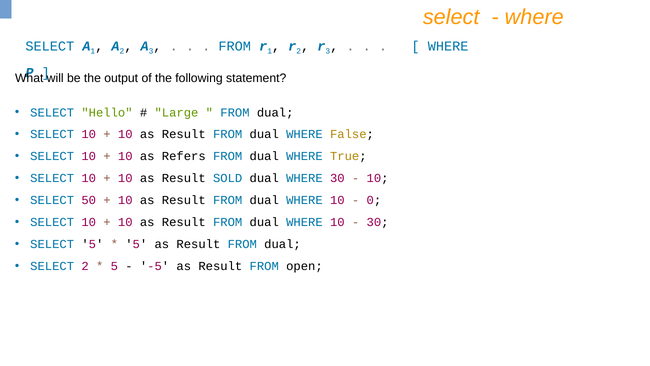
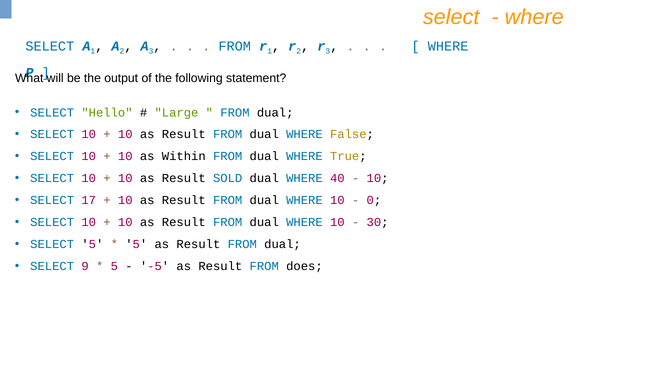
Refers: Refers -> Within
WHERE 30: 30 -> 40
50: 50 -> 17
SELECT 2: 2 -> 9
open: open -> does
